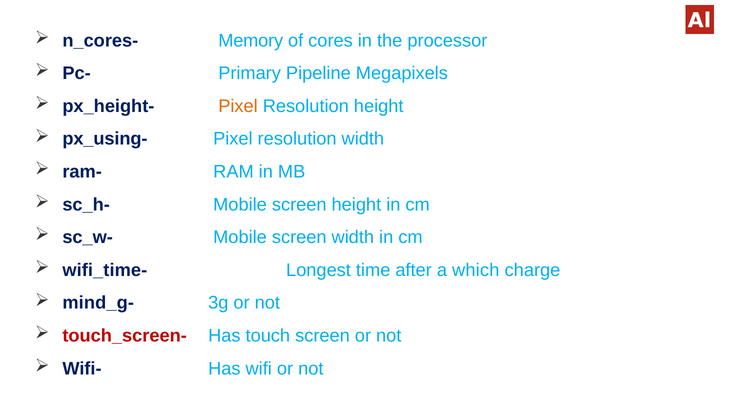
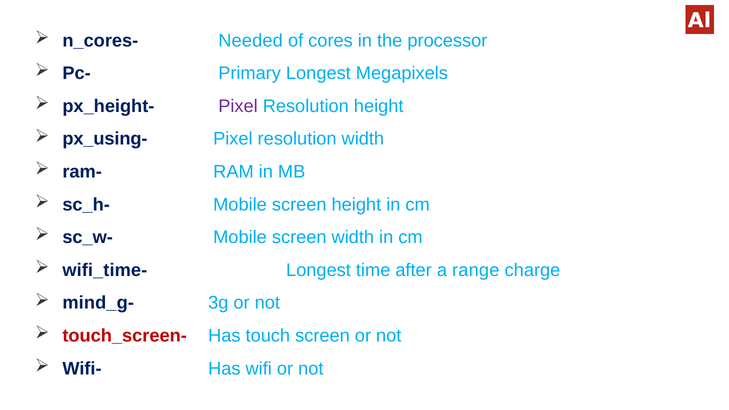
Memory: Memory -> Needed
Primary Pipeline: Pipeline -> Longest
Pixel at (238, 106) colour: orange -> purple
which: which -> range
